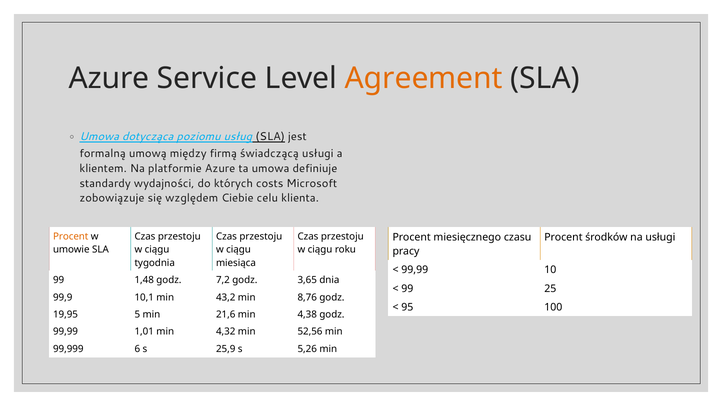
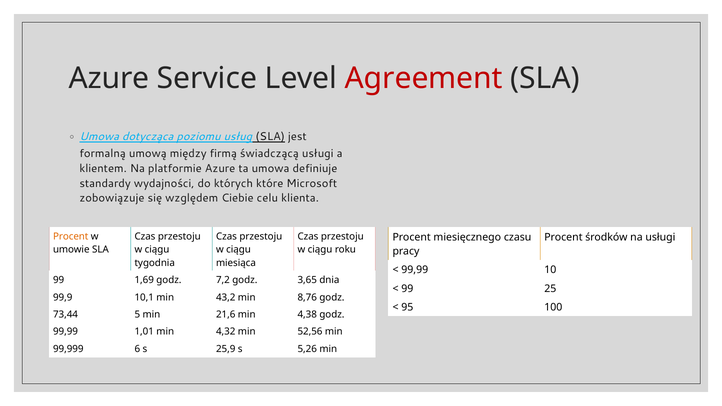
Agreement colour: orange -> red
costs: costs -> które
1,48: 1,48 -> 1,69
19,95: 19,95 -> 73,44
